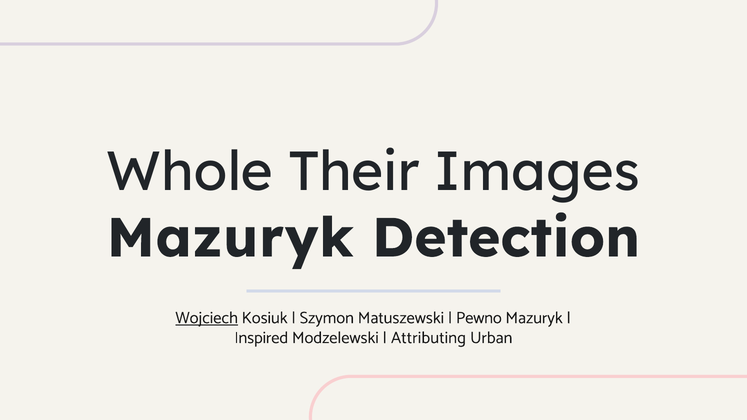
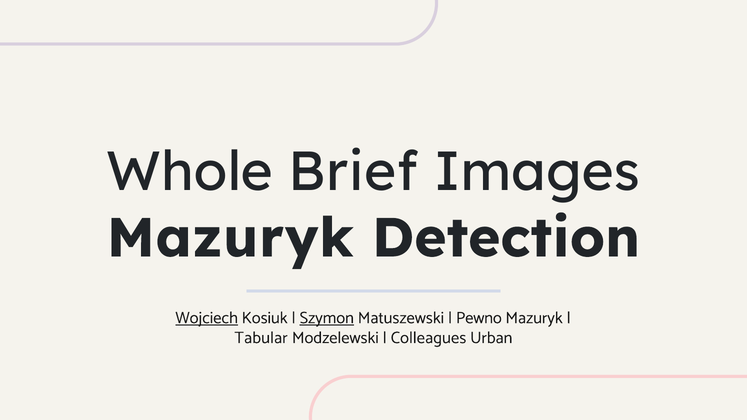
Their: Their -> Brief
Szymon underline: none -> present
Inspired: Inspired -> Tabular
Attributing: Attributing -> Colleagues
